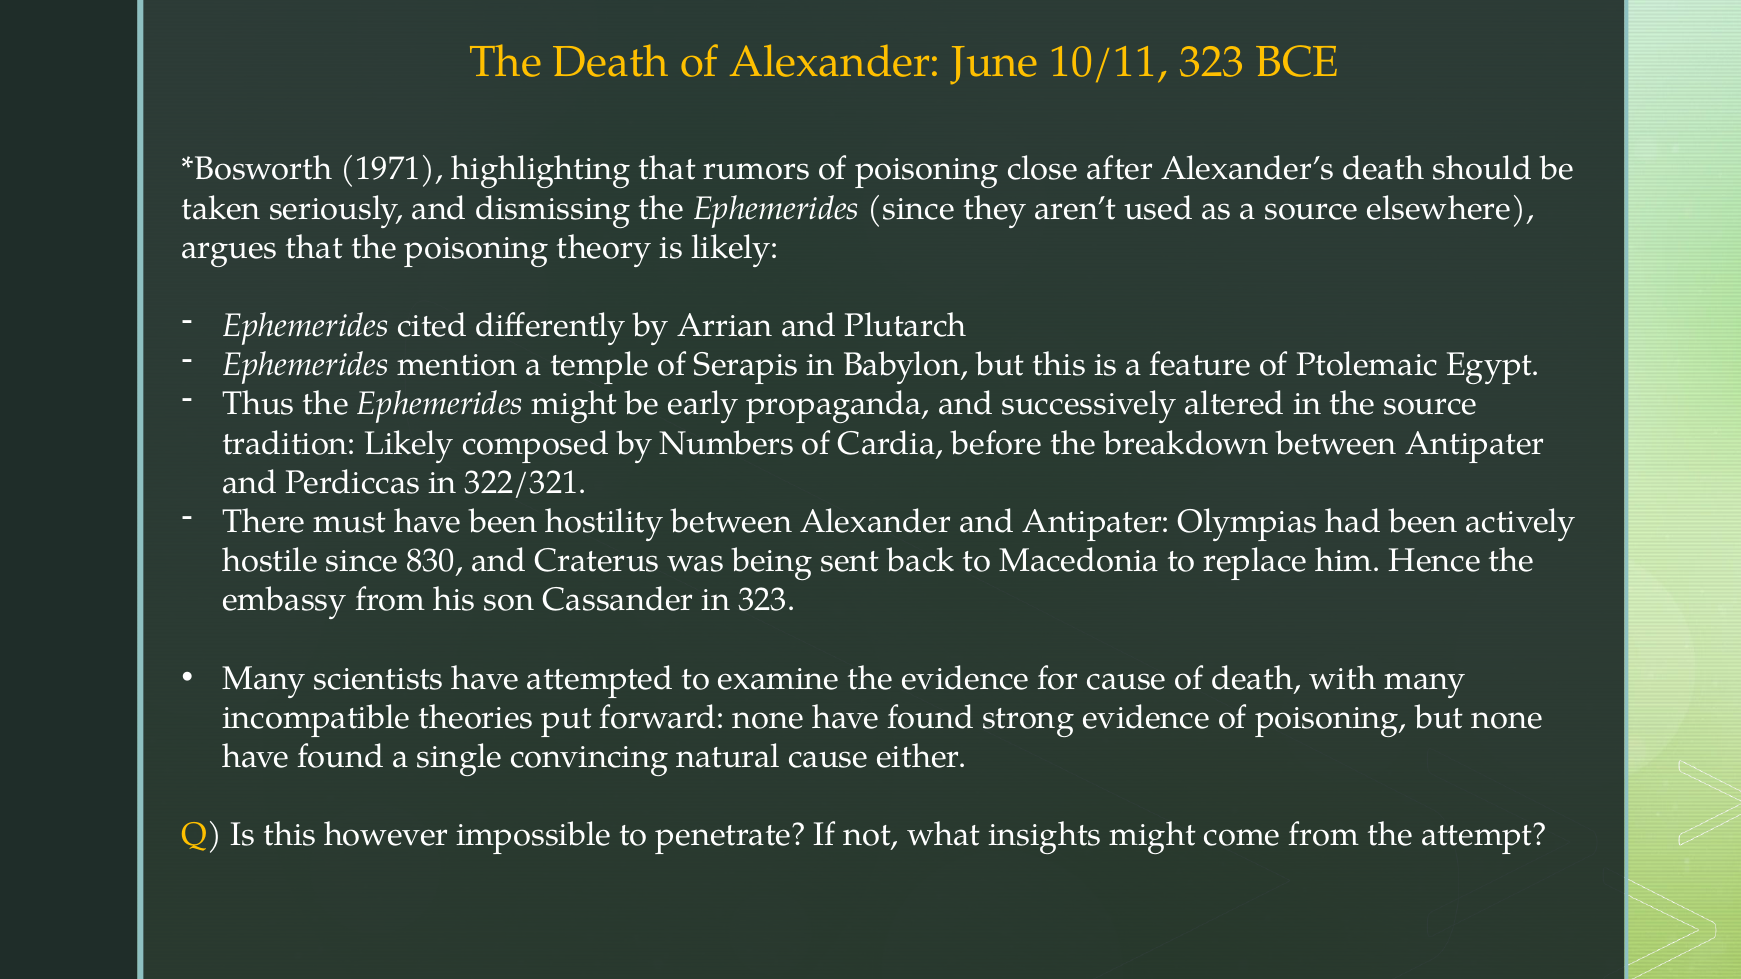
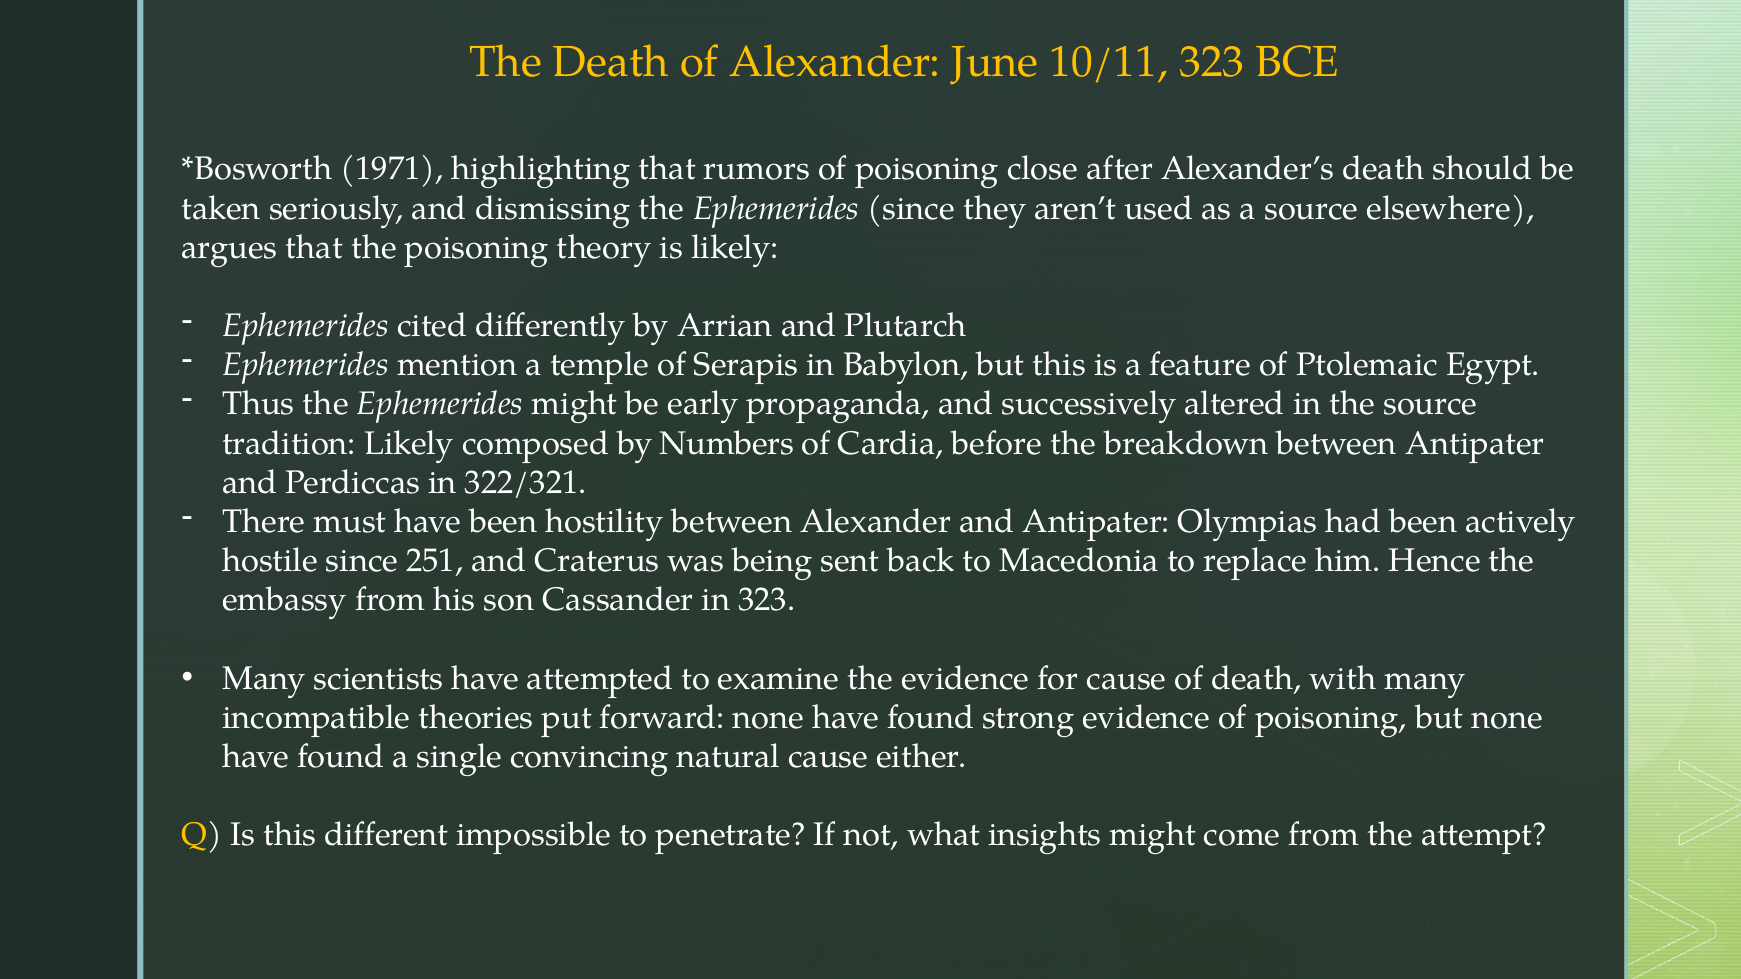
830: 830 -> 251
however: however -> different
